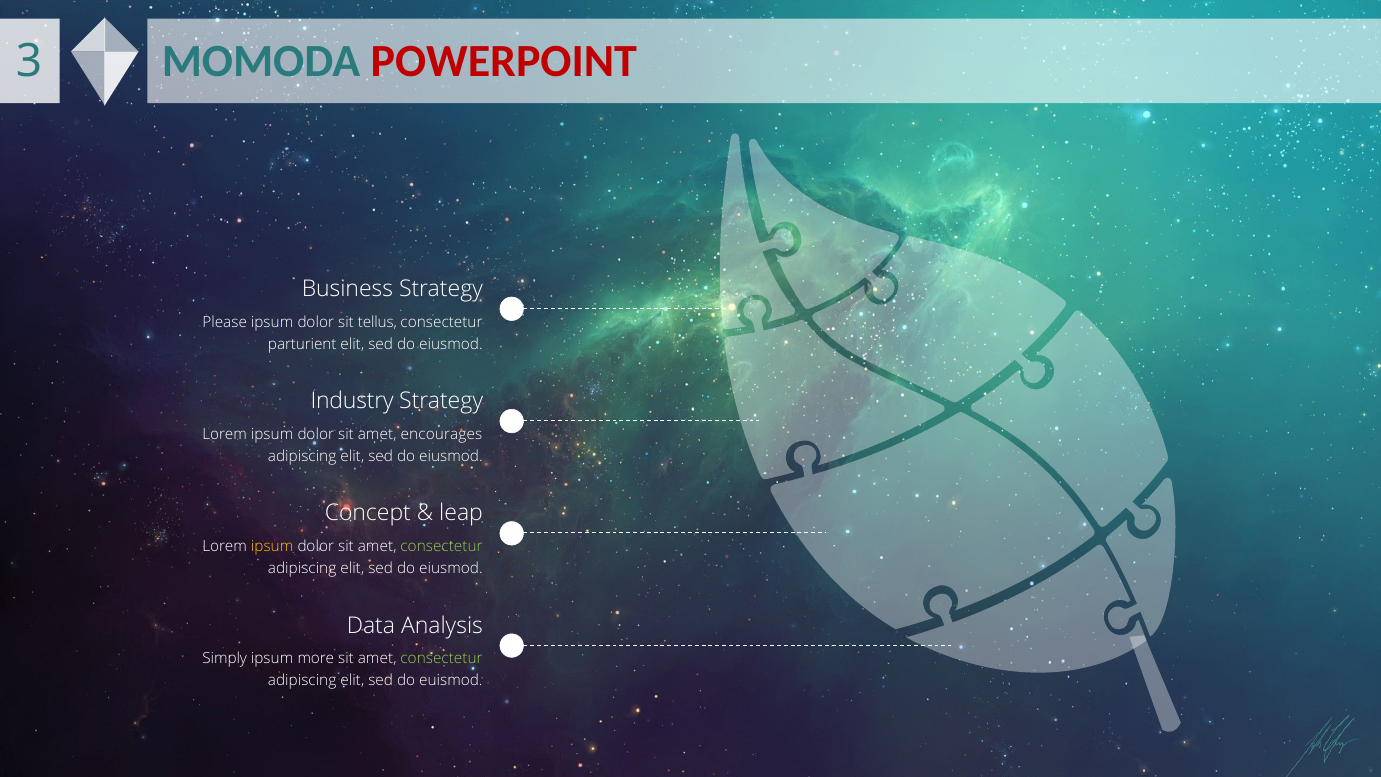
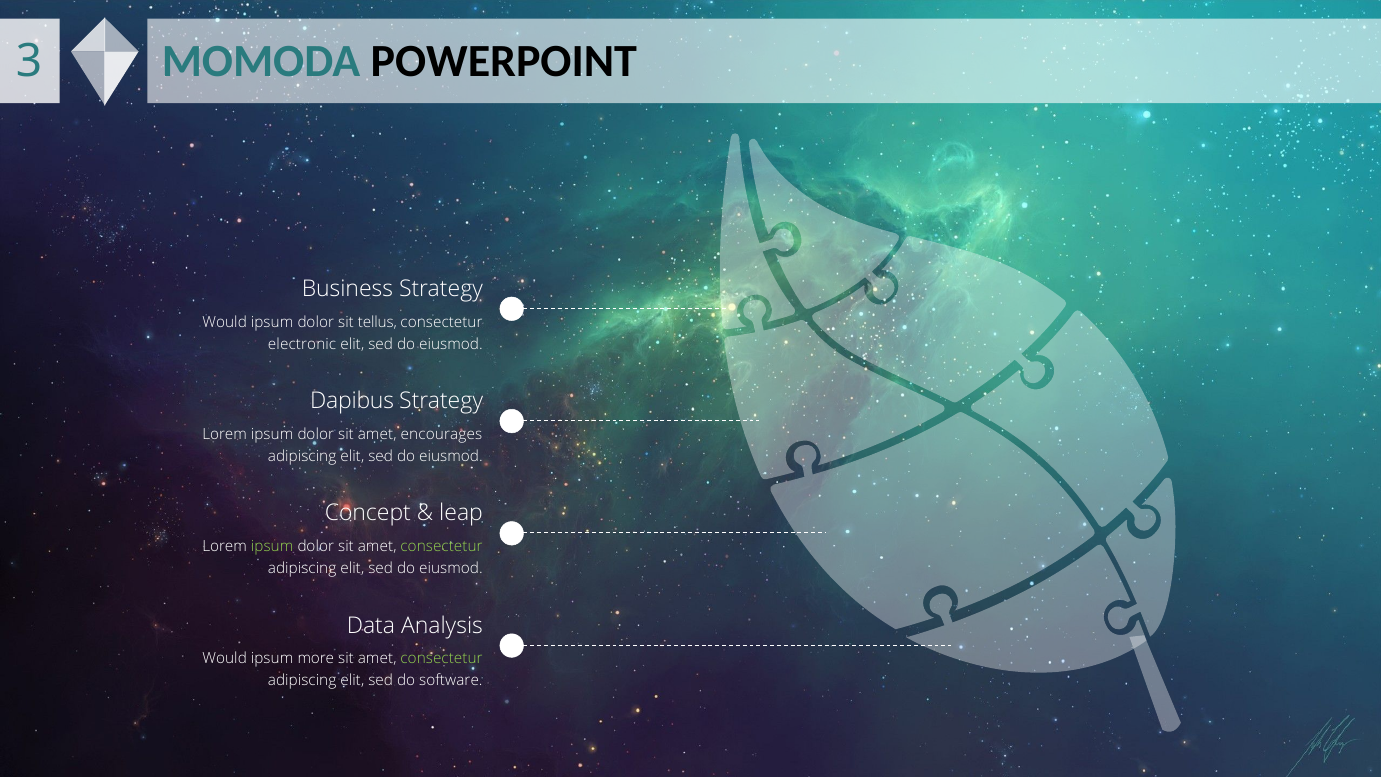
POWERPOINT colour: red -> black
Please at (225, 322): Please -> Would
parturient: parturient -> electronic
Industry: Industry -> Dapibus
ipsum at (272, 547) colour: yellow -> light green
Simply at (225, 659): Simply -> Would
euismod: euismod -> software
